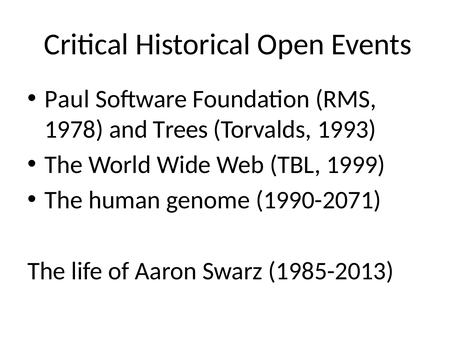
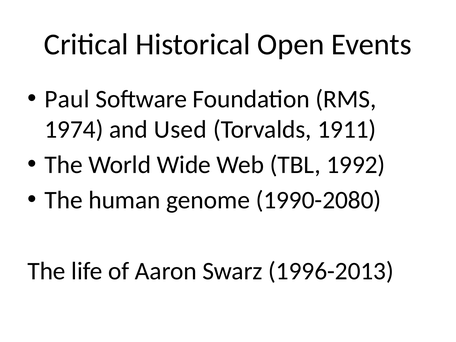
1978: 1978 -> 1974
Trees: Trees -> Used
1993: 1993 -> 1911
1999: 1999 -> 1992
1990-2071: 1990-2071 -> 1990-2080
1985-2013: 1985-2013 -> 1996-2013
